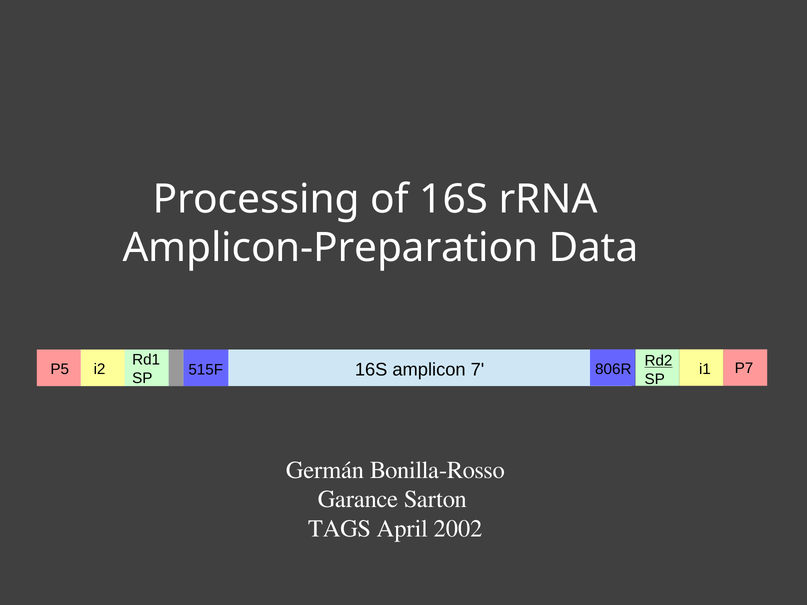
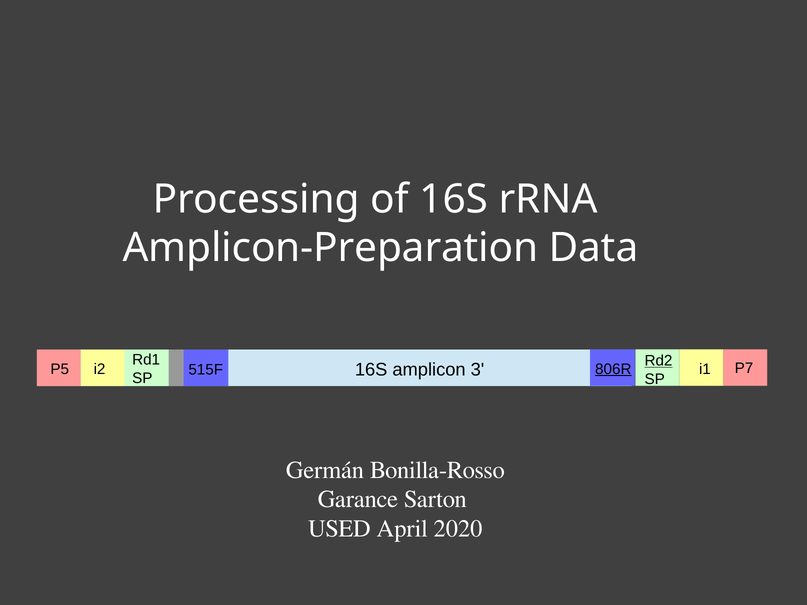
7: 7 -> 3
806R underline: none -> present
TAGS: TAGS -> USED
2002: 2002 -> 2020
